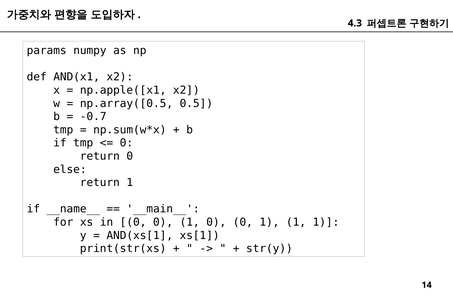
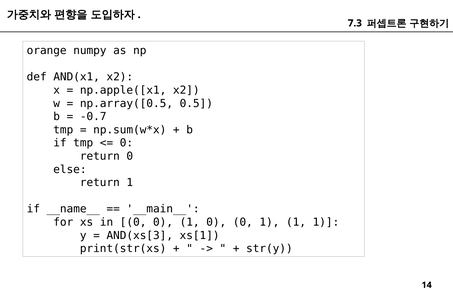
4.3: 4.3 -> 7.3
params: params -> orange
AND(xs[1: AND(xs[1 -> AND(xs[3
